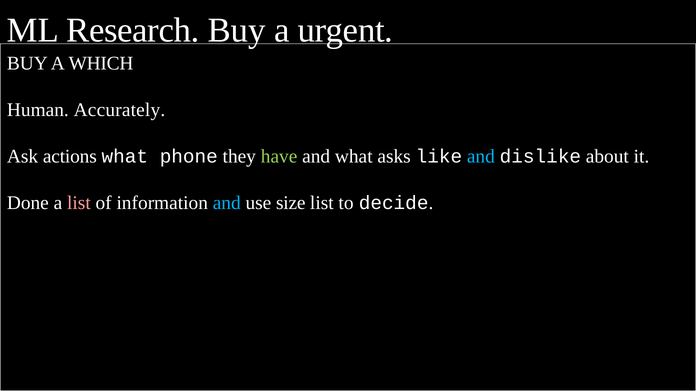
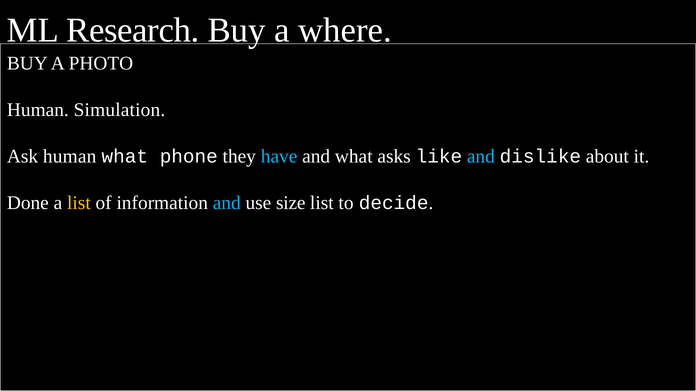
urgent: urgent -> where
WHICH: WHICH -> PHOTO
Accurately: Accurately -> Simulation
Ask actions: actions -> human
have colour: light green -> light blue
list at (79, 203) colour: pink -> yellow
